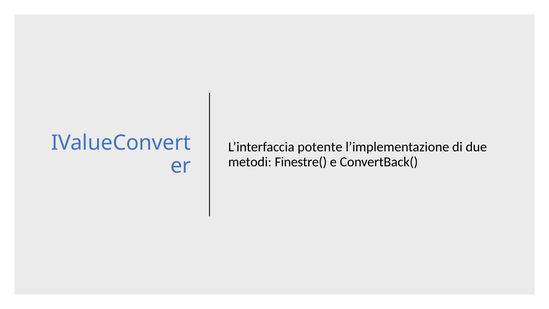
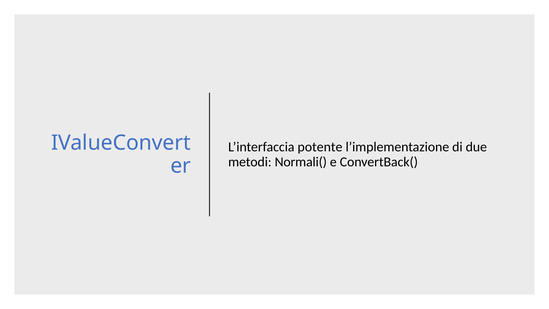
Finestre(: Finestre( -> Normali(
